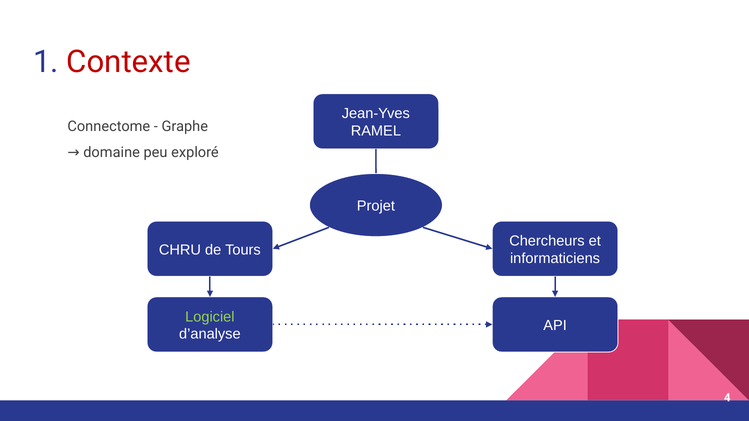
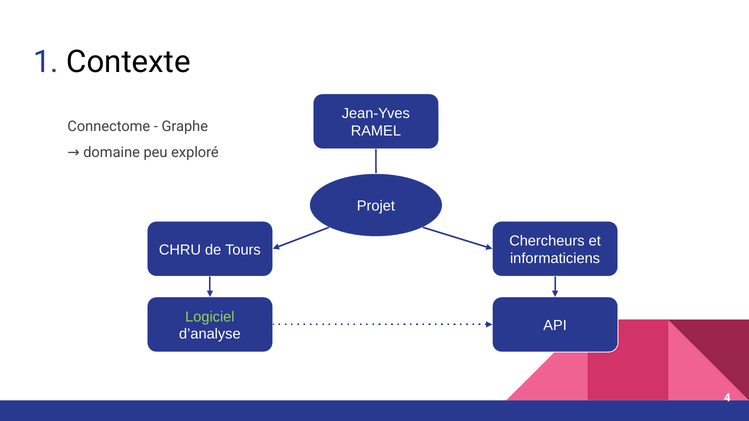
Contexte colour: red -> black
